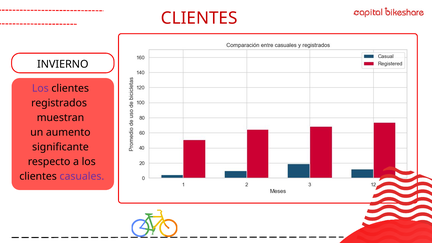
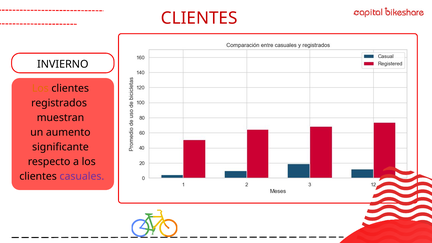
Los at (40, 88) colour: purple -> orange
